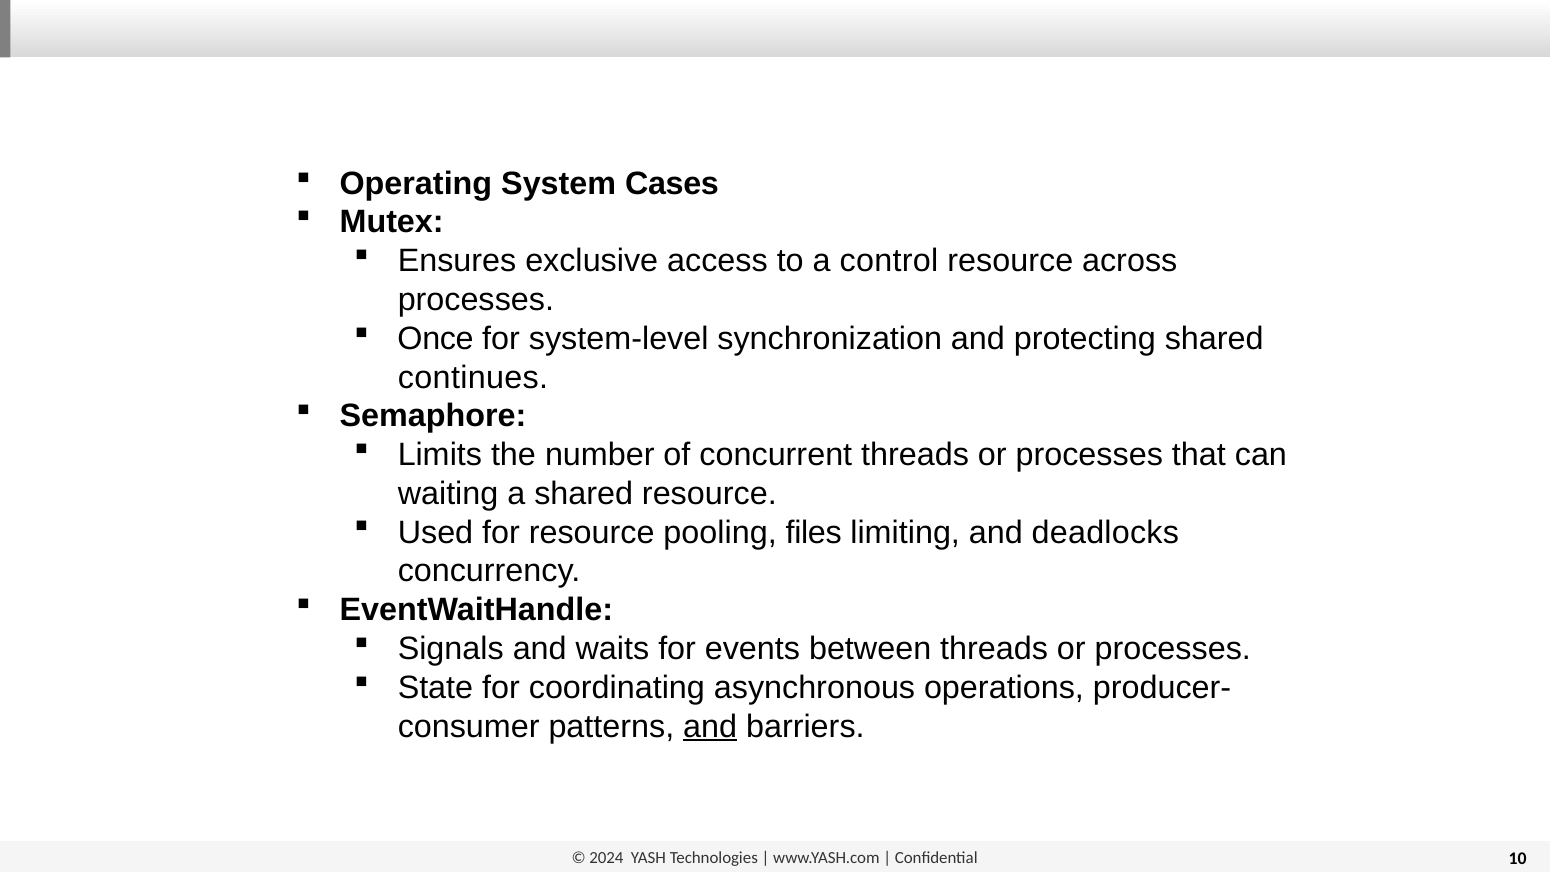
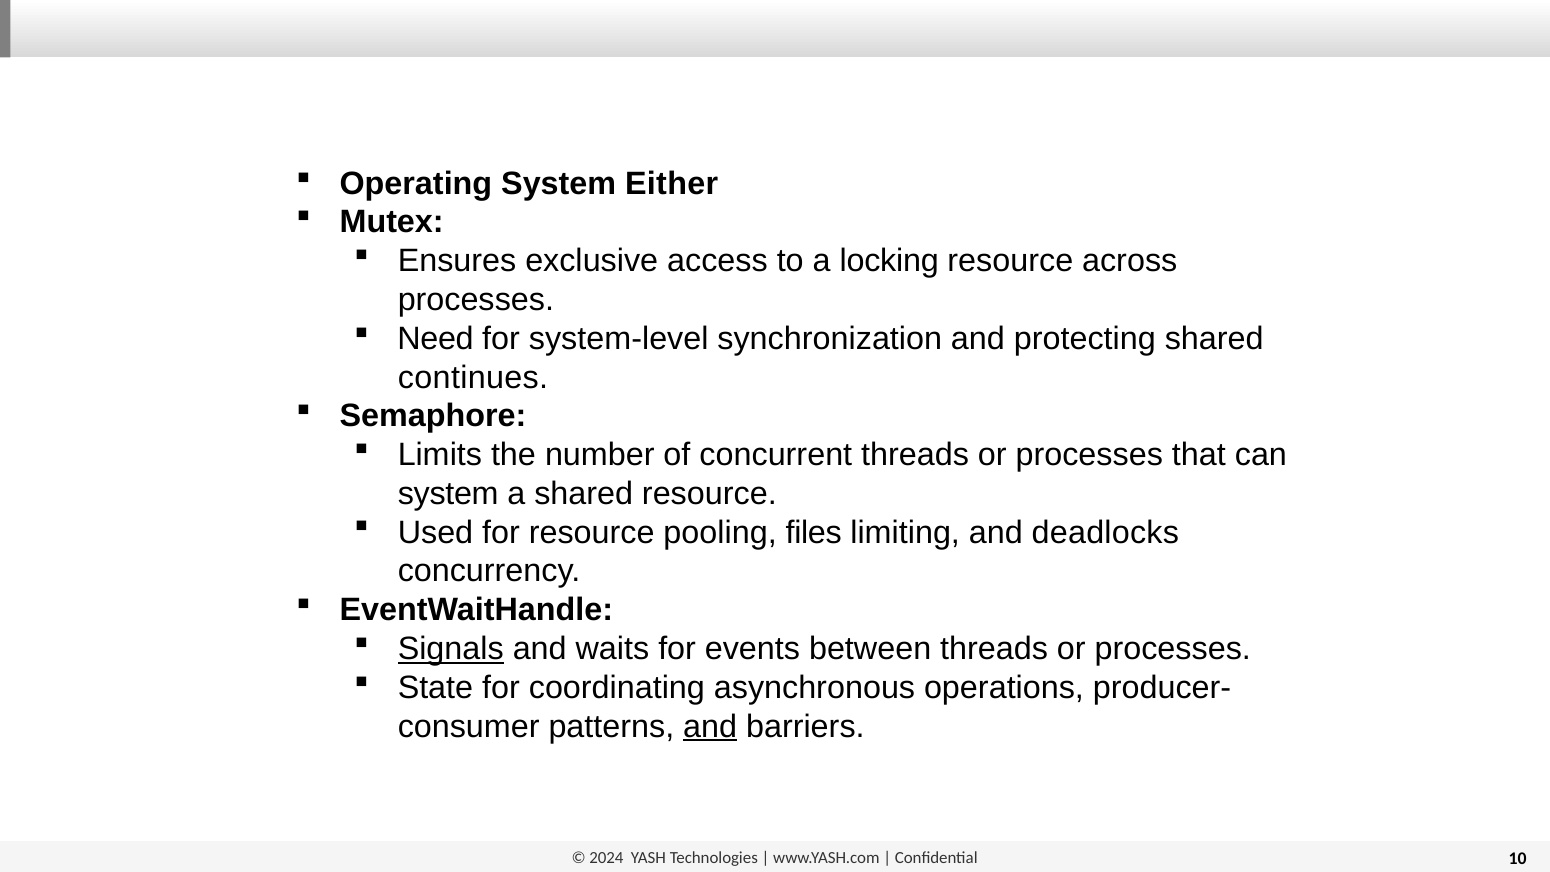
Cases: Cases -> Either
control: control -> locking
Once: Once -> Need
waiting at (448, 494): waiting -> system
Signals underline: none -> present
